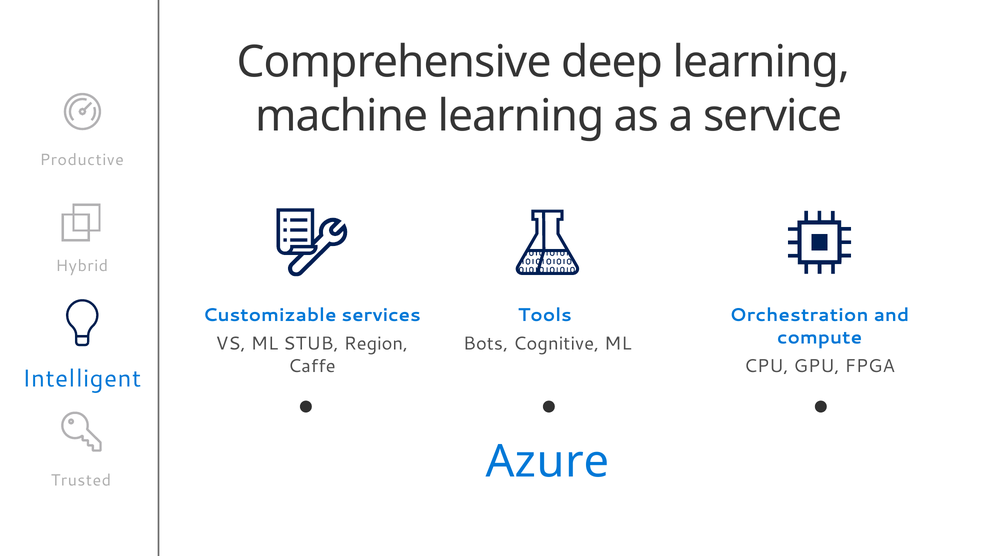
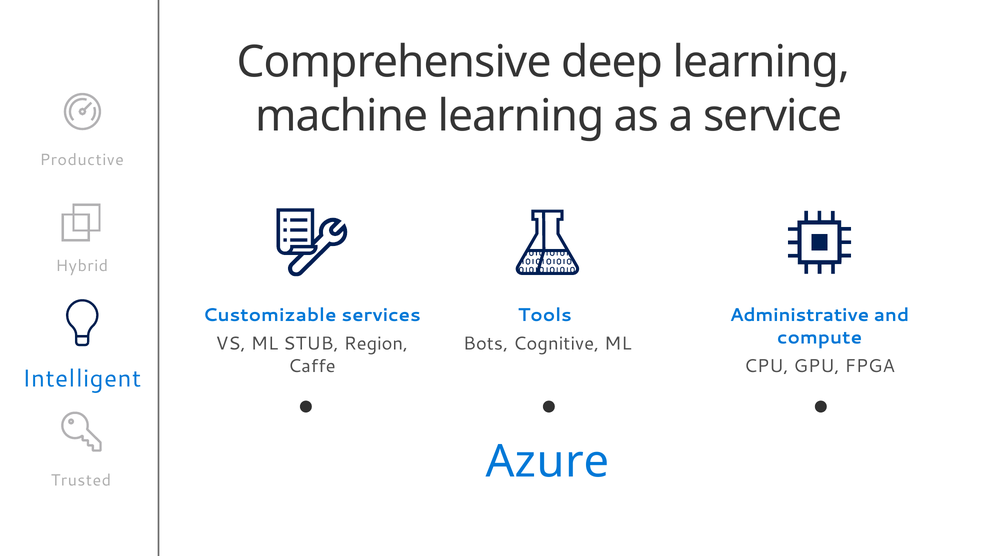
Orchestration: Orchestration -> Administrative
